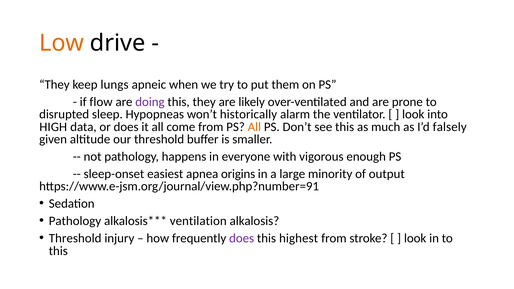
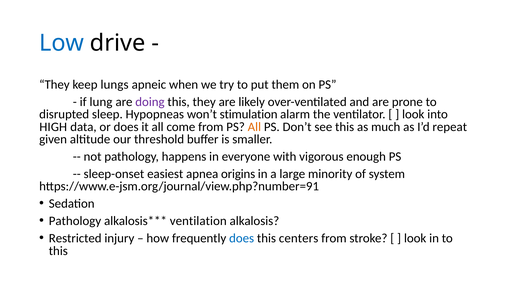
Low colour: orange -> blue
flow: flow -> lung
historically: historically -> stimulation
falsely: falsely -> repeat
output: output -> system
Threshold at (75, 238): Threshold -> Restricted
does at (242, 238) colour: purple -> blue
highest: highest -> centers
